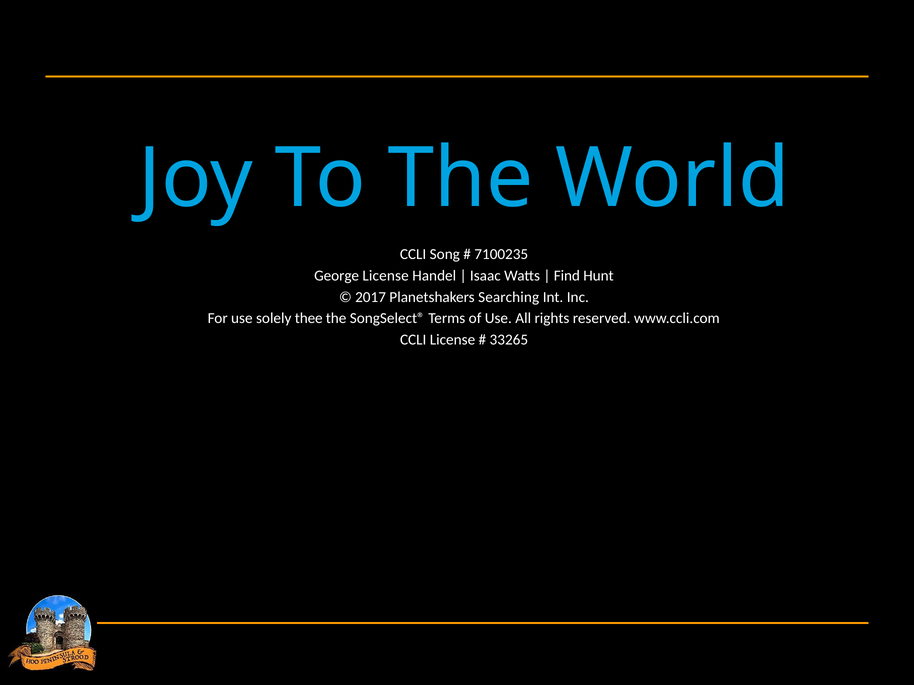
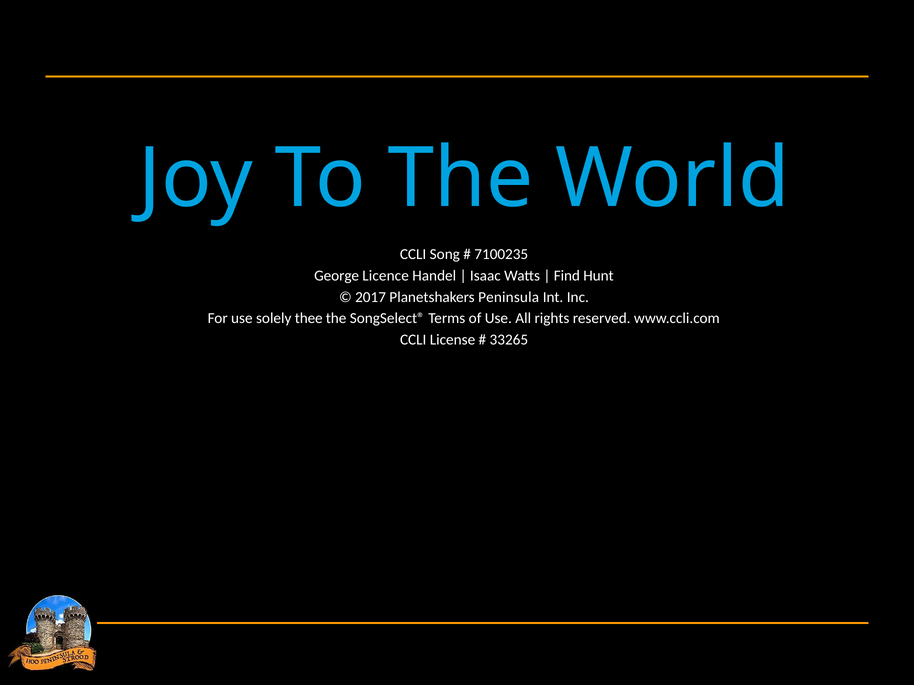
George License: License -> Licence
Searching: Searching -> Peninsula
